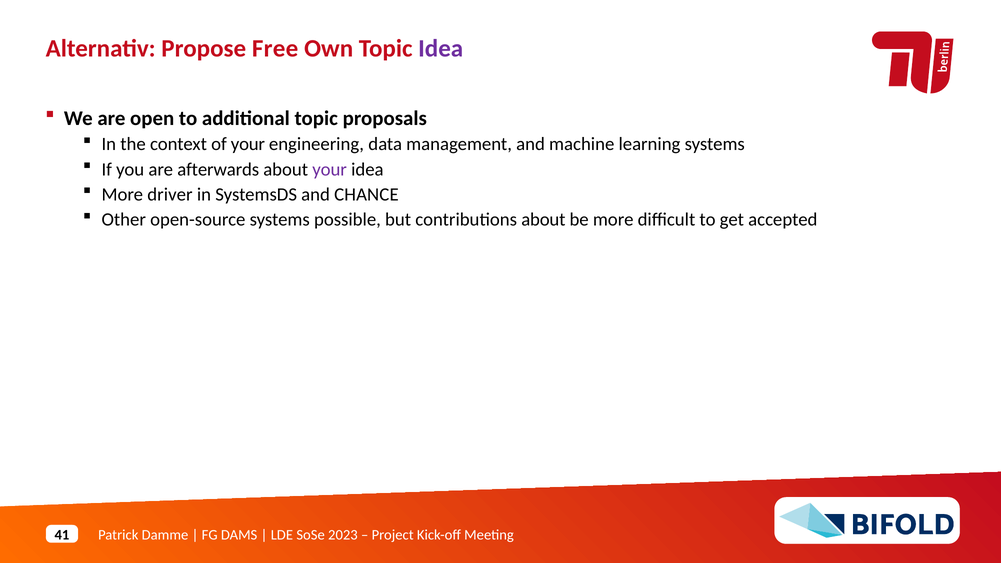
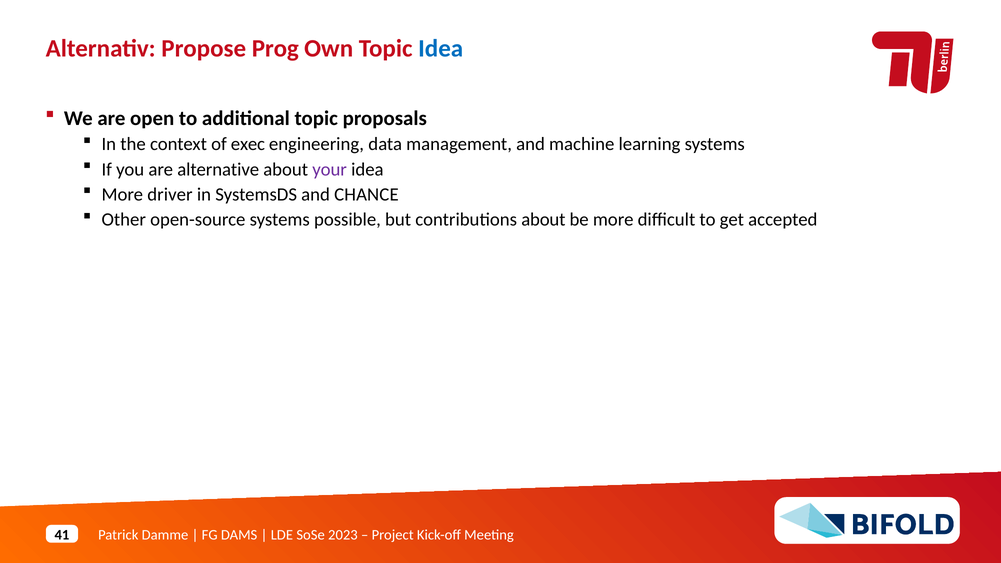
Free: Free -> Prog
Idea at (441, 49) colour: purple -> blue
of your: your -> exec
afterwards: afterwards -> alternative
